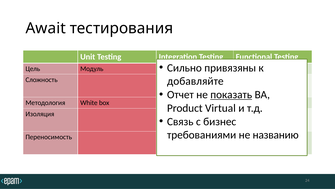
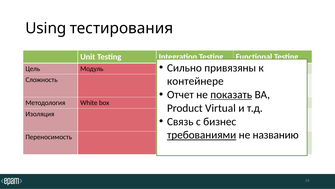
Await: Await -> Using
добавляйте: добавляйте -> контейнере
требованиями underline: none -> present
